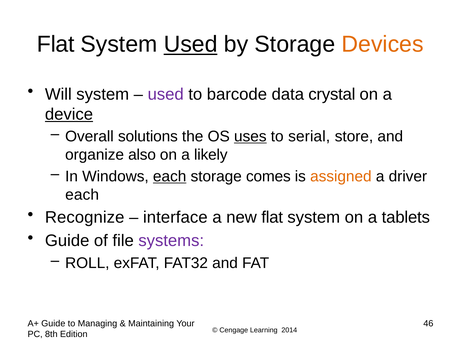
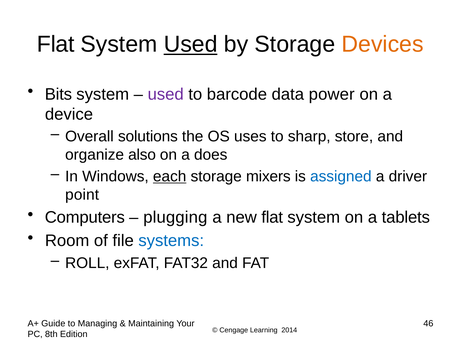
Will: Will -> Bits
crystal: crystal -> power
device underline: present -> none
uses underline: present -> none
serial: serial -> sharp
likely: likely -> does
comes: comes -> mixers
assigned colour: orange -> blue
each at (82, 195): each -> point
Recognize: Recognize -> Computers
interface: interface -> plugging
Guide at (67, 241): Guide -> Room
systems colour: purple -> blue
